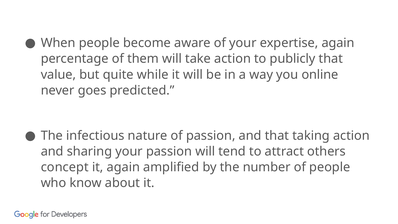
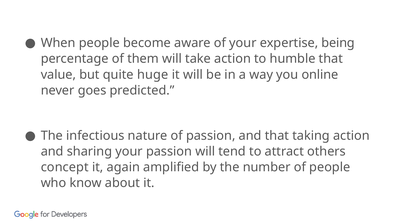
expertise again: again -> being
publicly: publicly -> humble
while: while -> huge
